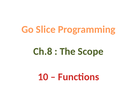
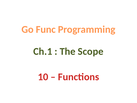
Slice: Slice -> Func
Ch.8: Ch.8 -> Ch.1
